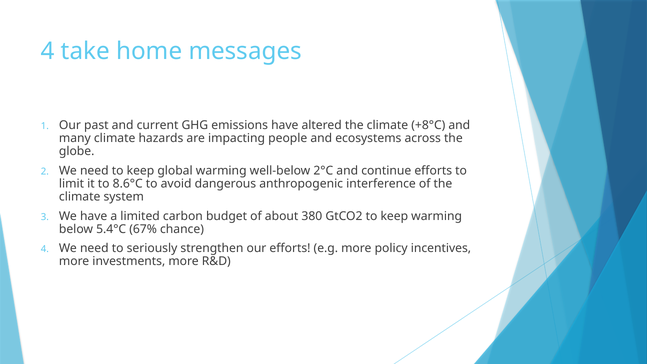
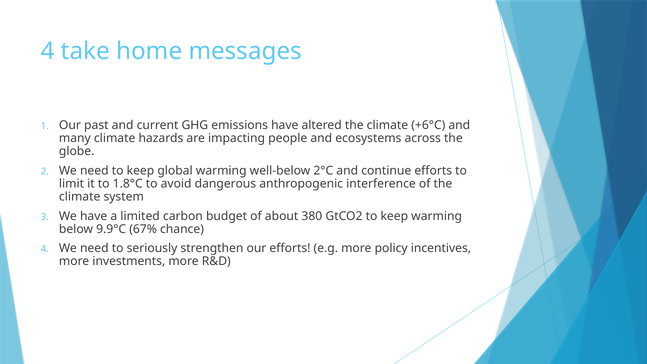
+8°C: +8°C -> +6°C
8.6°C: 8.6°C -> 1.8°C
5.4°C: 5.4°C -> 9.9°C
